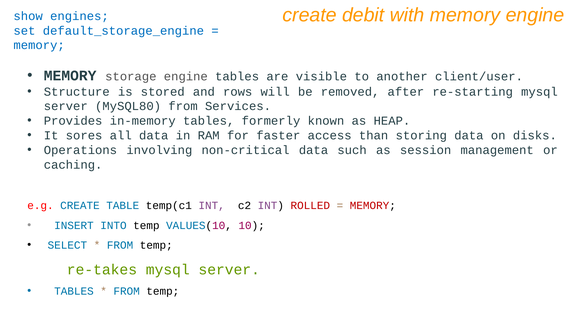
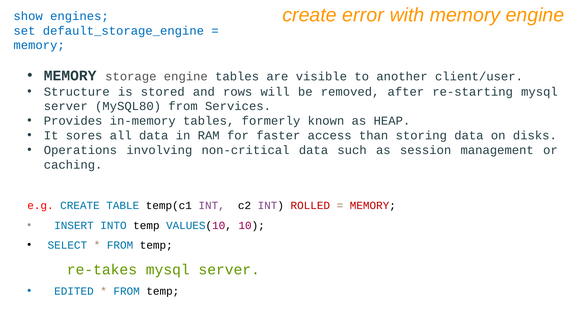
debit: debit -> error
TABLES at (74, 291): TABLES -> EDITED
